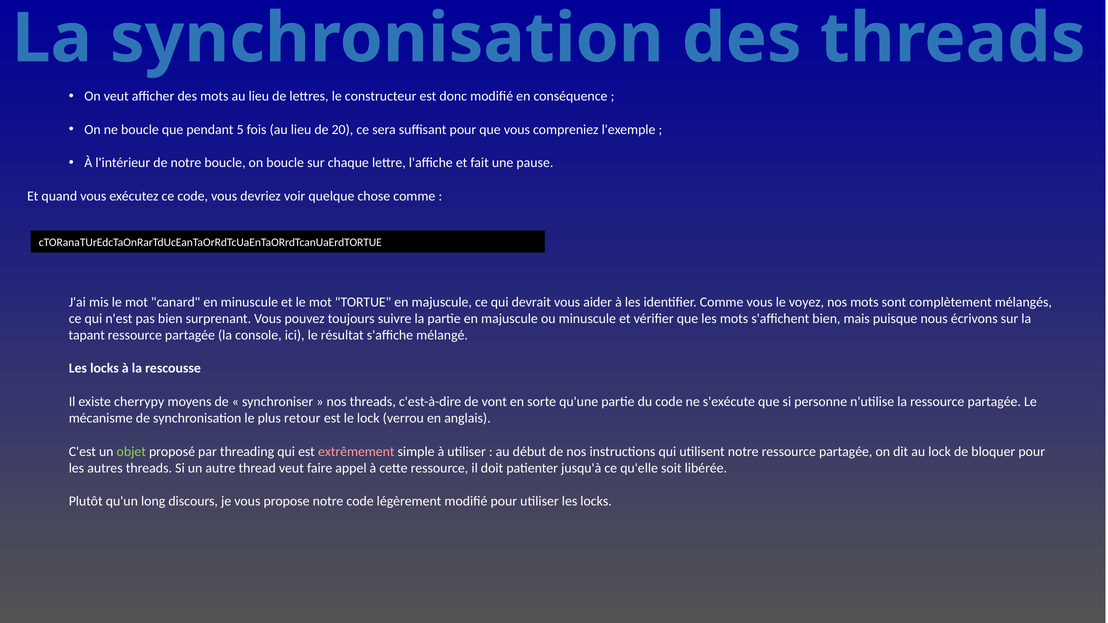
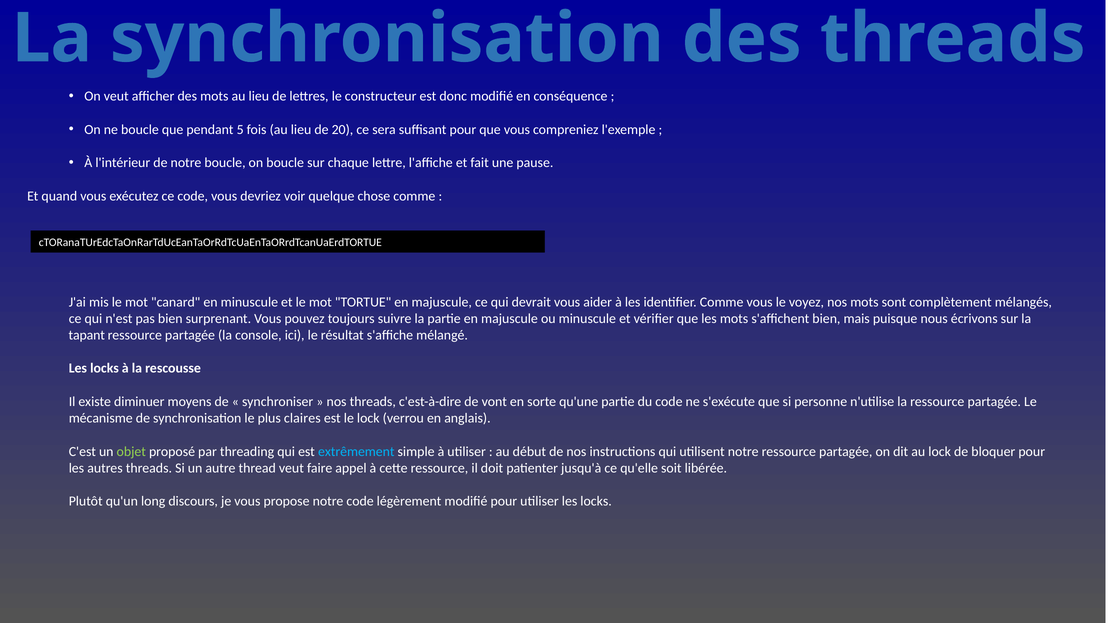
cherrypy: cherrypy -> diminuer
retour: retour -> claires
extrêmement colour: pink -> light blue
